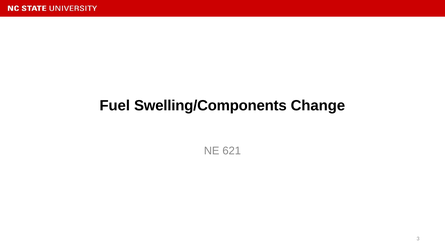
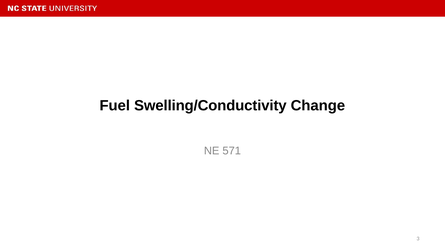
Swelling/Components: Swelling/Components -> Swelling/Conductivity
621: 621 -> 571
